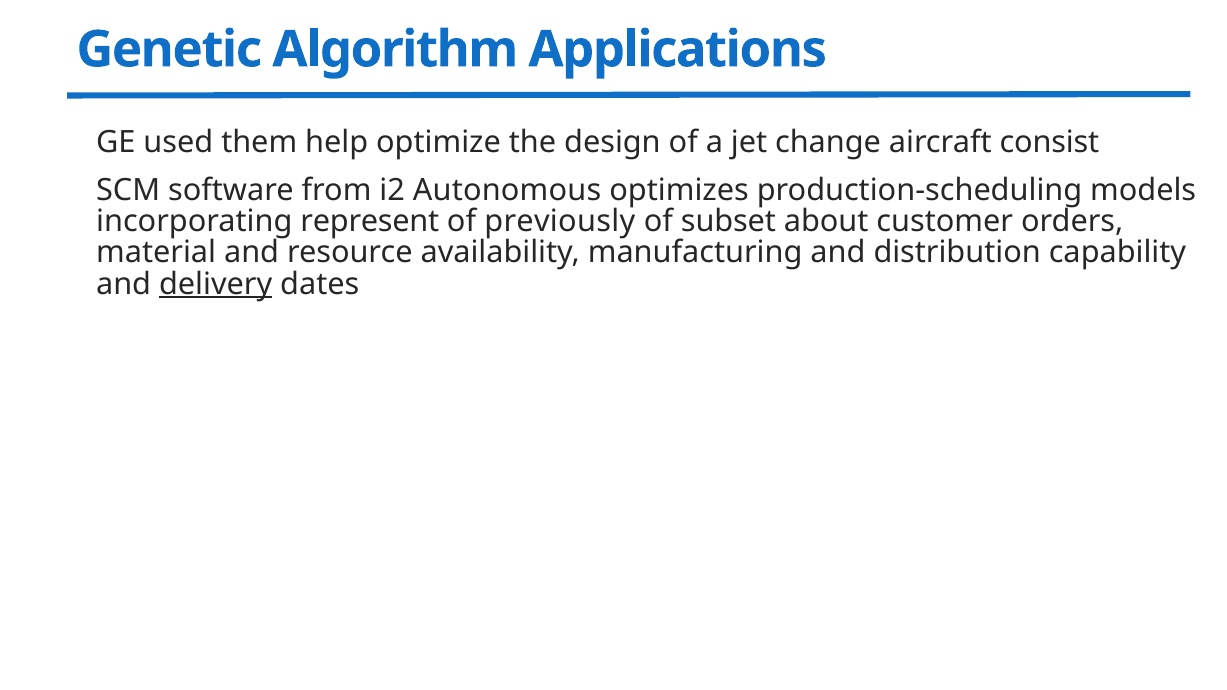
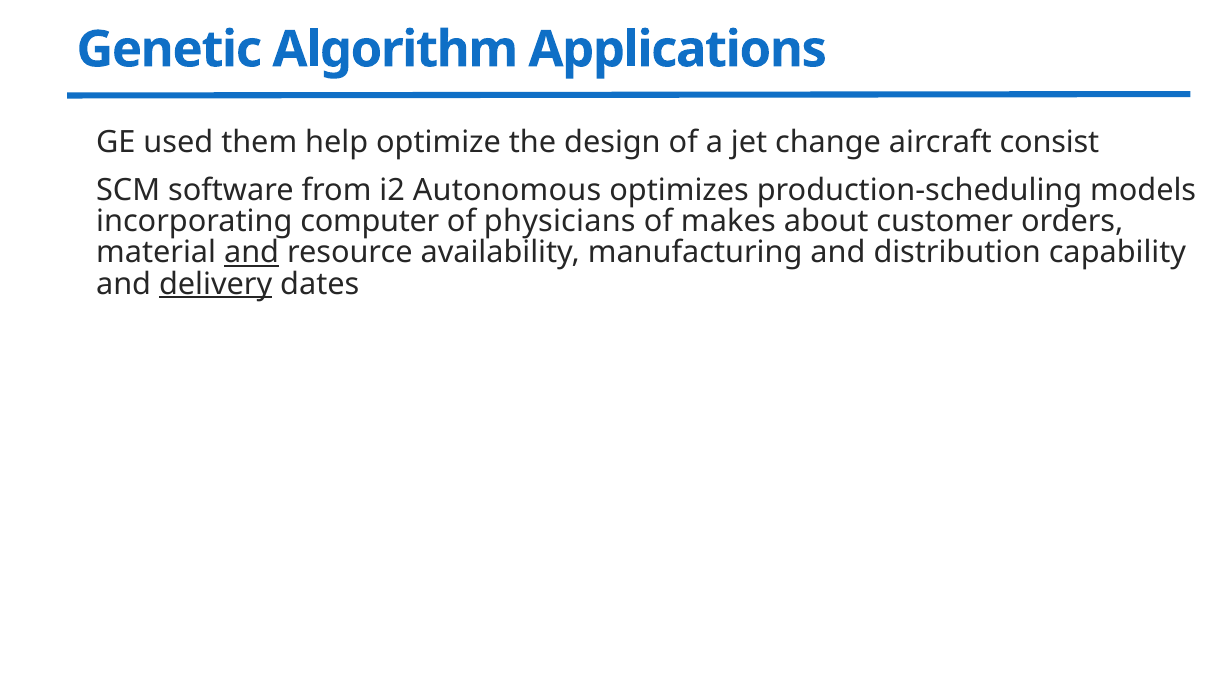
represent: represent -> computer
previously: previously -> physicians
subset: subset -> makes
and at (252, 253) underline: none -> present
